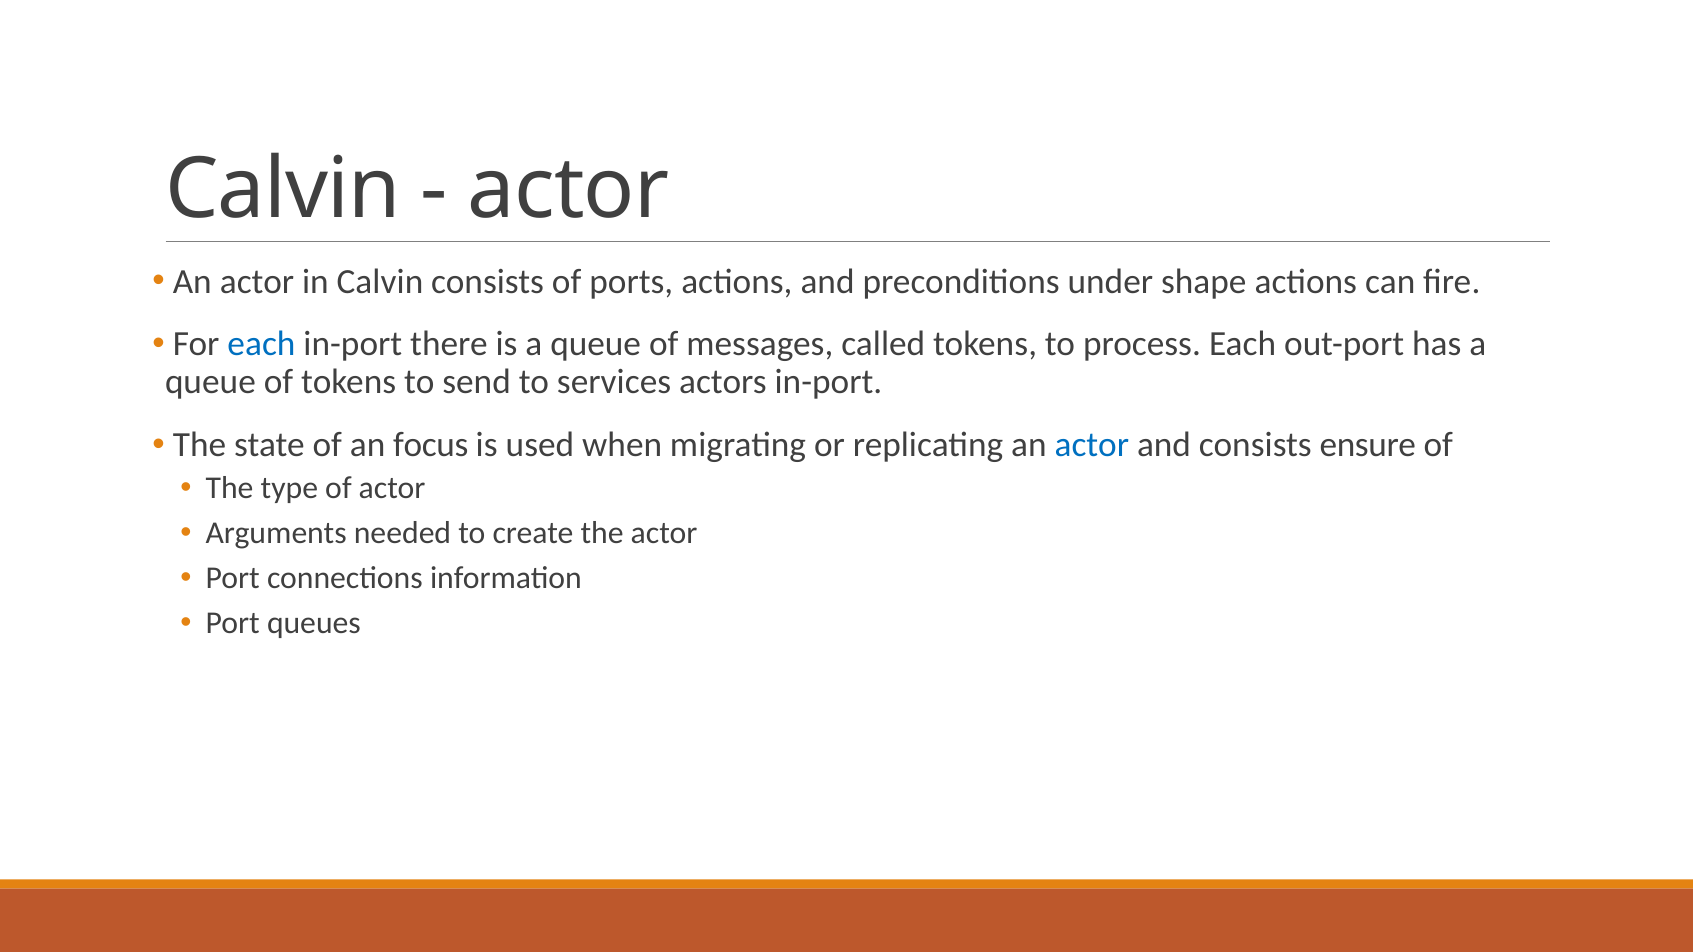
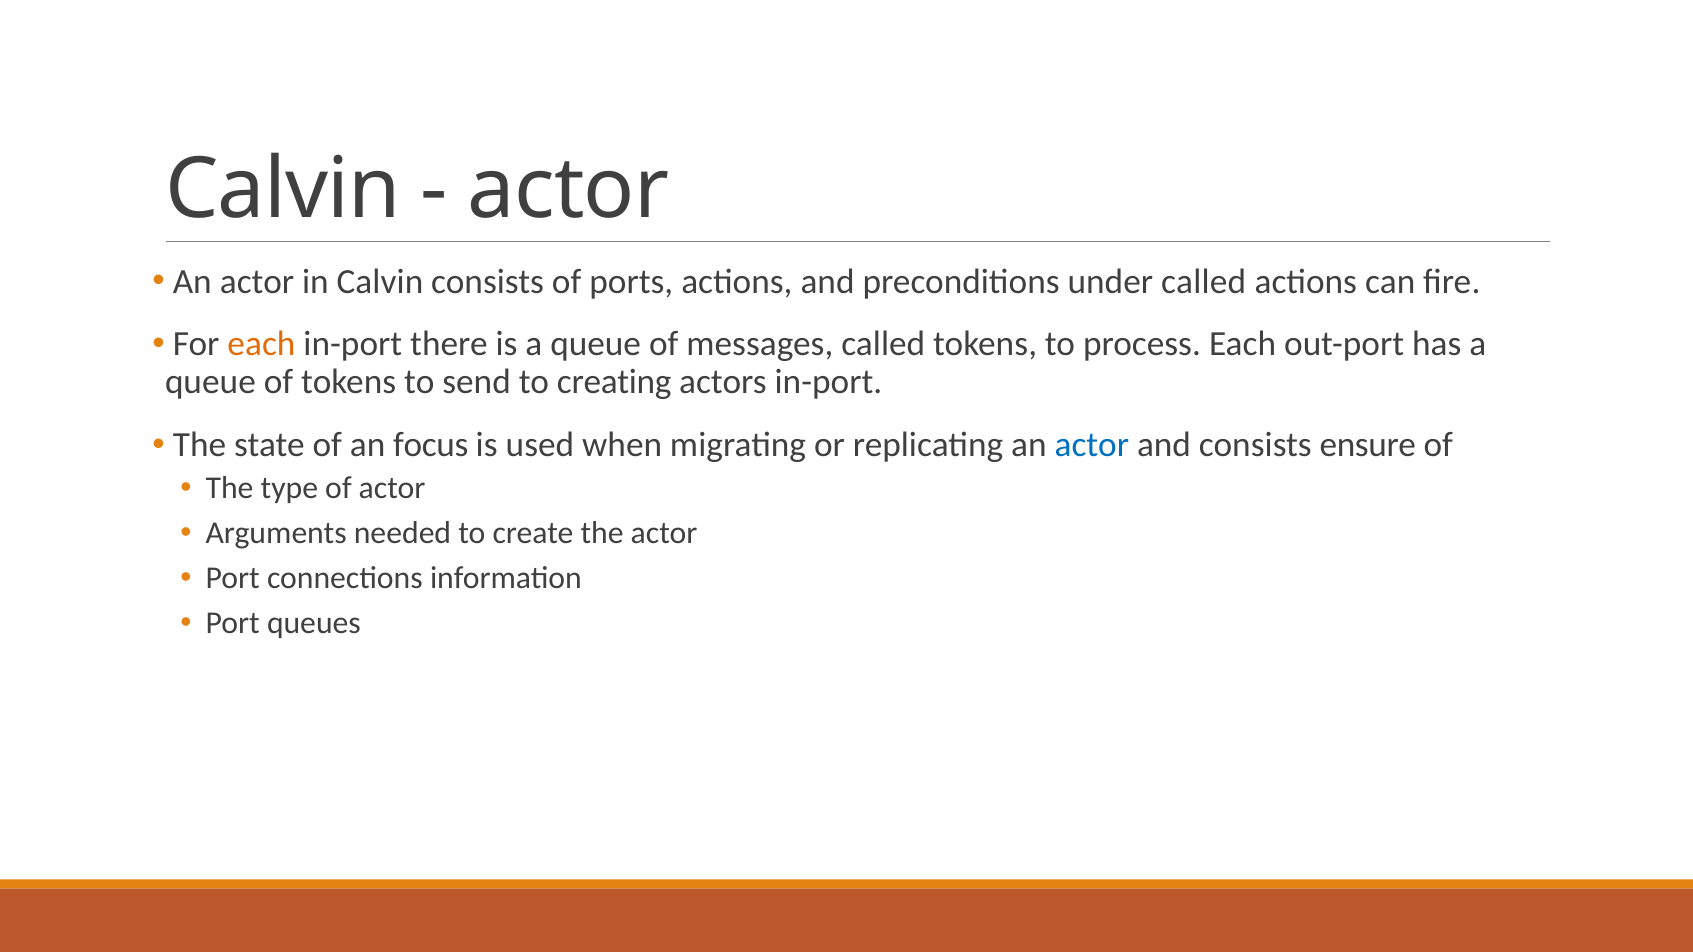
under shape: shape -> called
each at (261, 344) colour: blue -> orange
services: services -> creating
